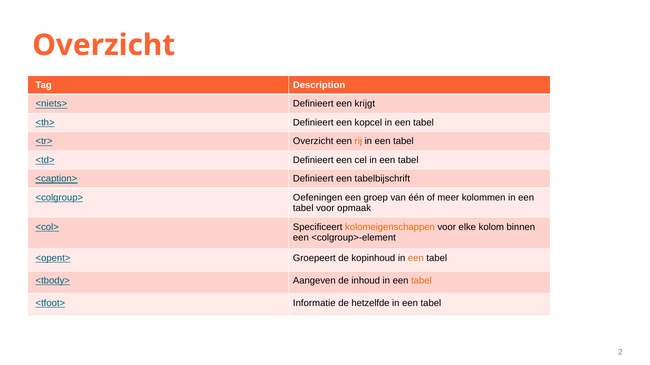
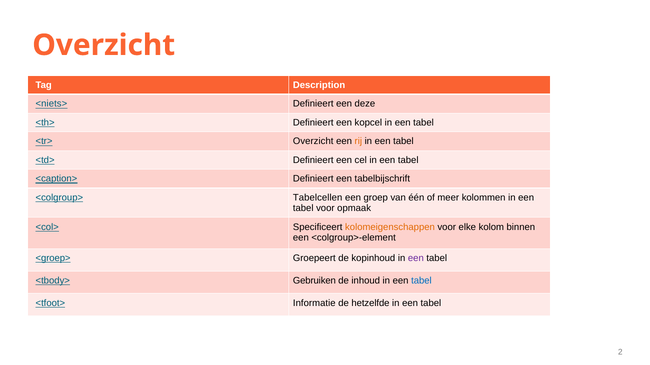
krijgt: krijgt -> deze
Oefeningen: Oefeningen -> Tabelcellen
<opent>: <opent> -> <groep>
een at (416, 259) colour: orange -> purple
Aangeven: Aangeven -> Gebruiken
tabel at (421, 281) colour: orange -> blue
